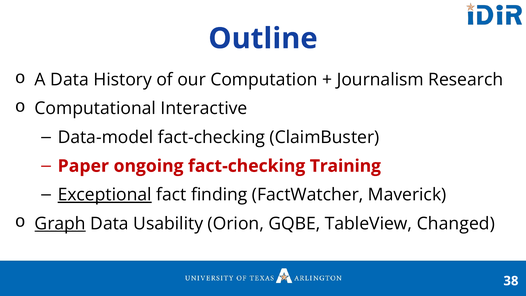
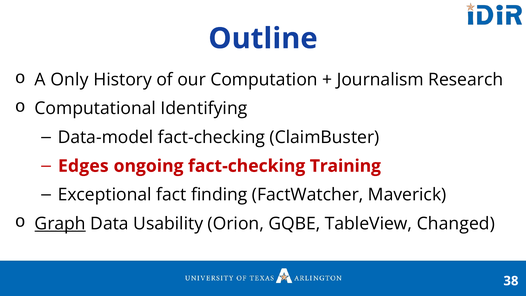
A Data: Data -> Only
Interactive: Interactive -> Identifying
Paper: Paper -> Edges
Exceptional underline: present -> none
